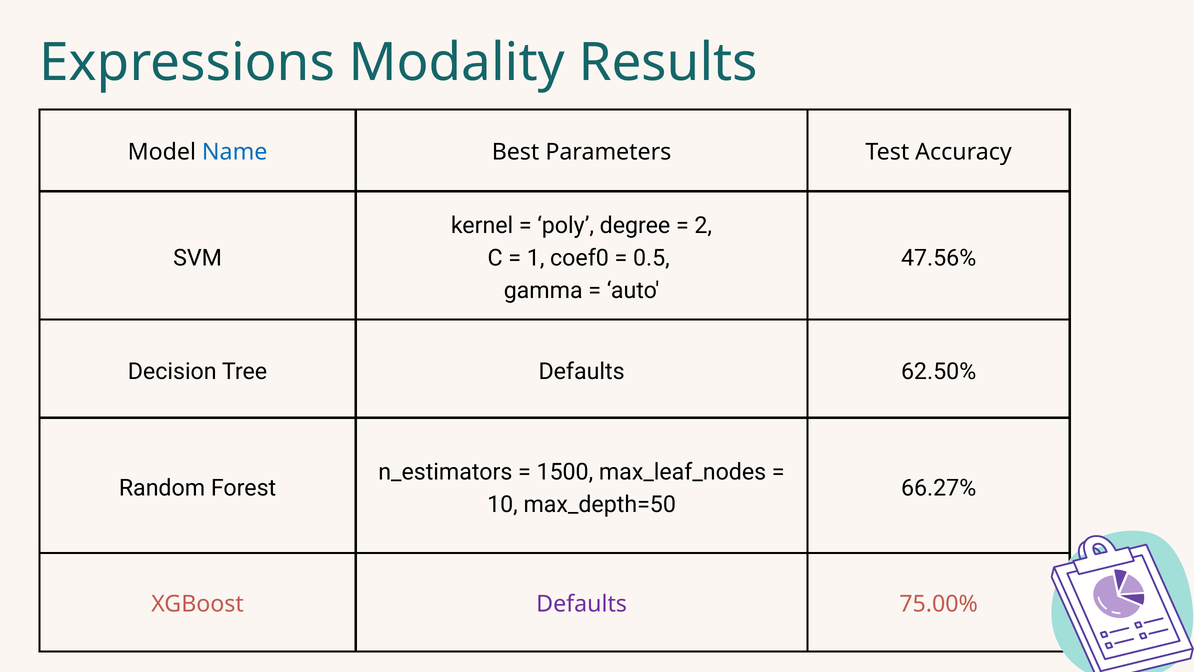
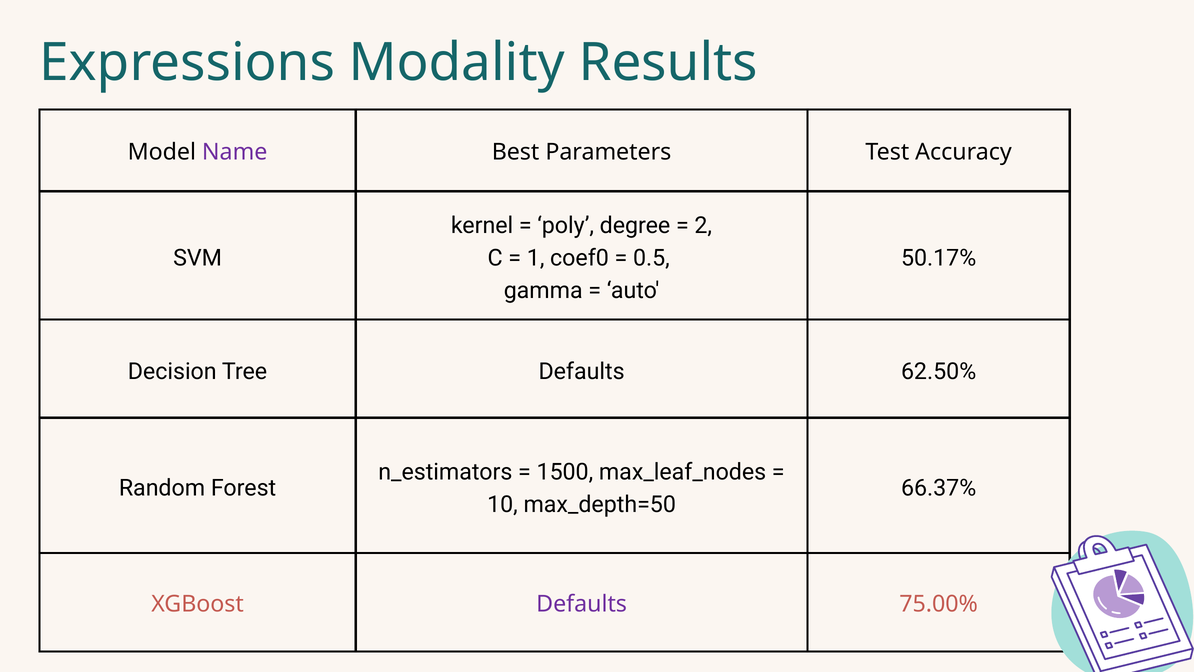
Name colour: blue -> purple
47.56%: 47.56% -> 50.17%
66.27%: 66.27% -> 66.37%
